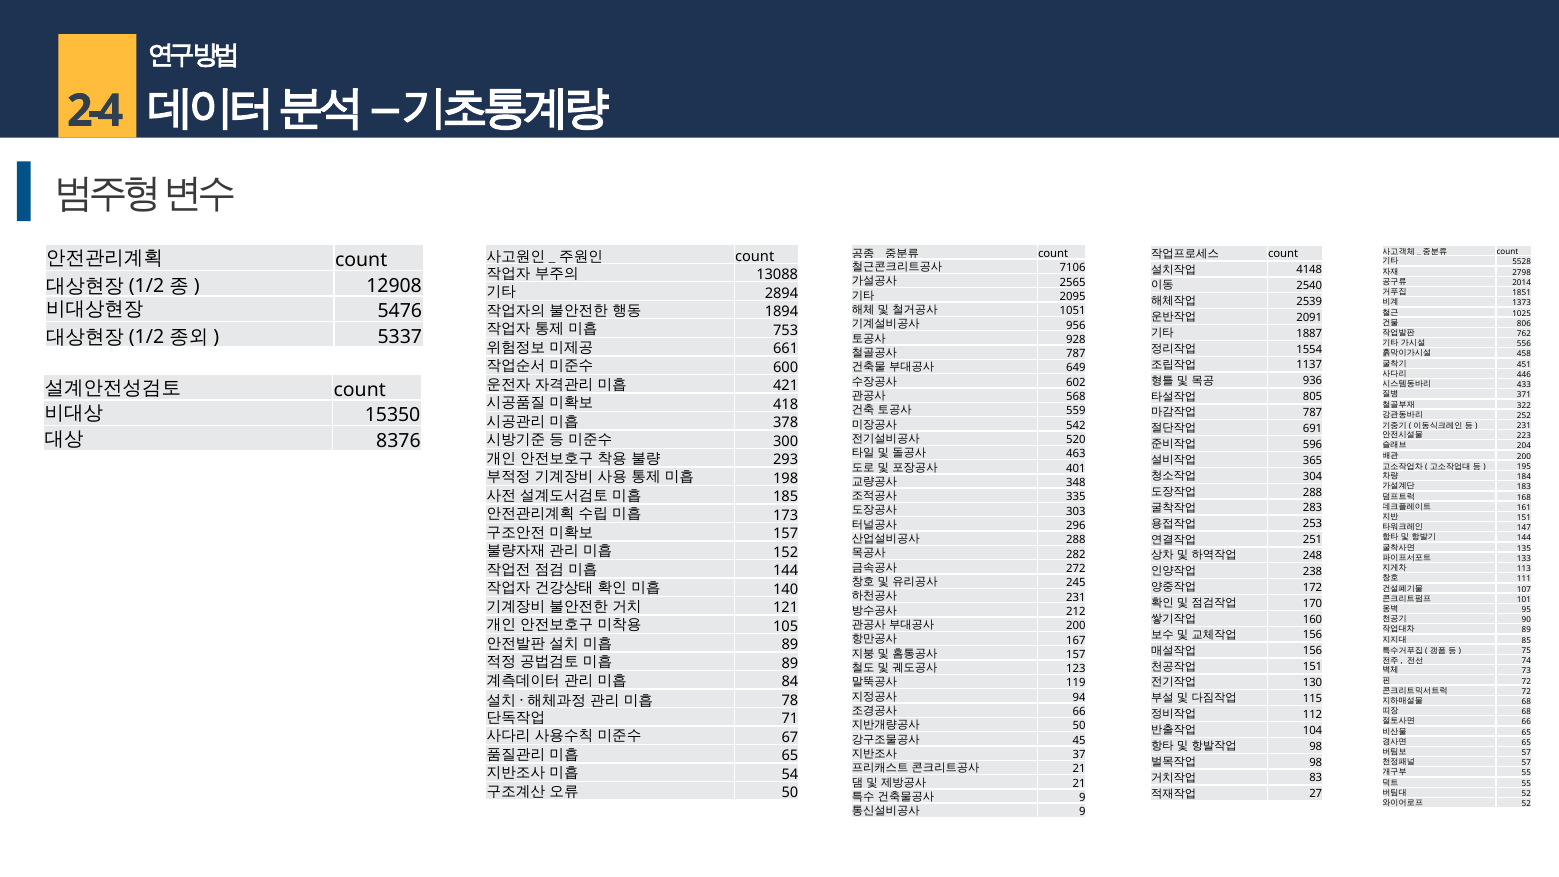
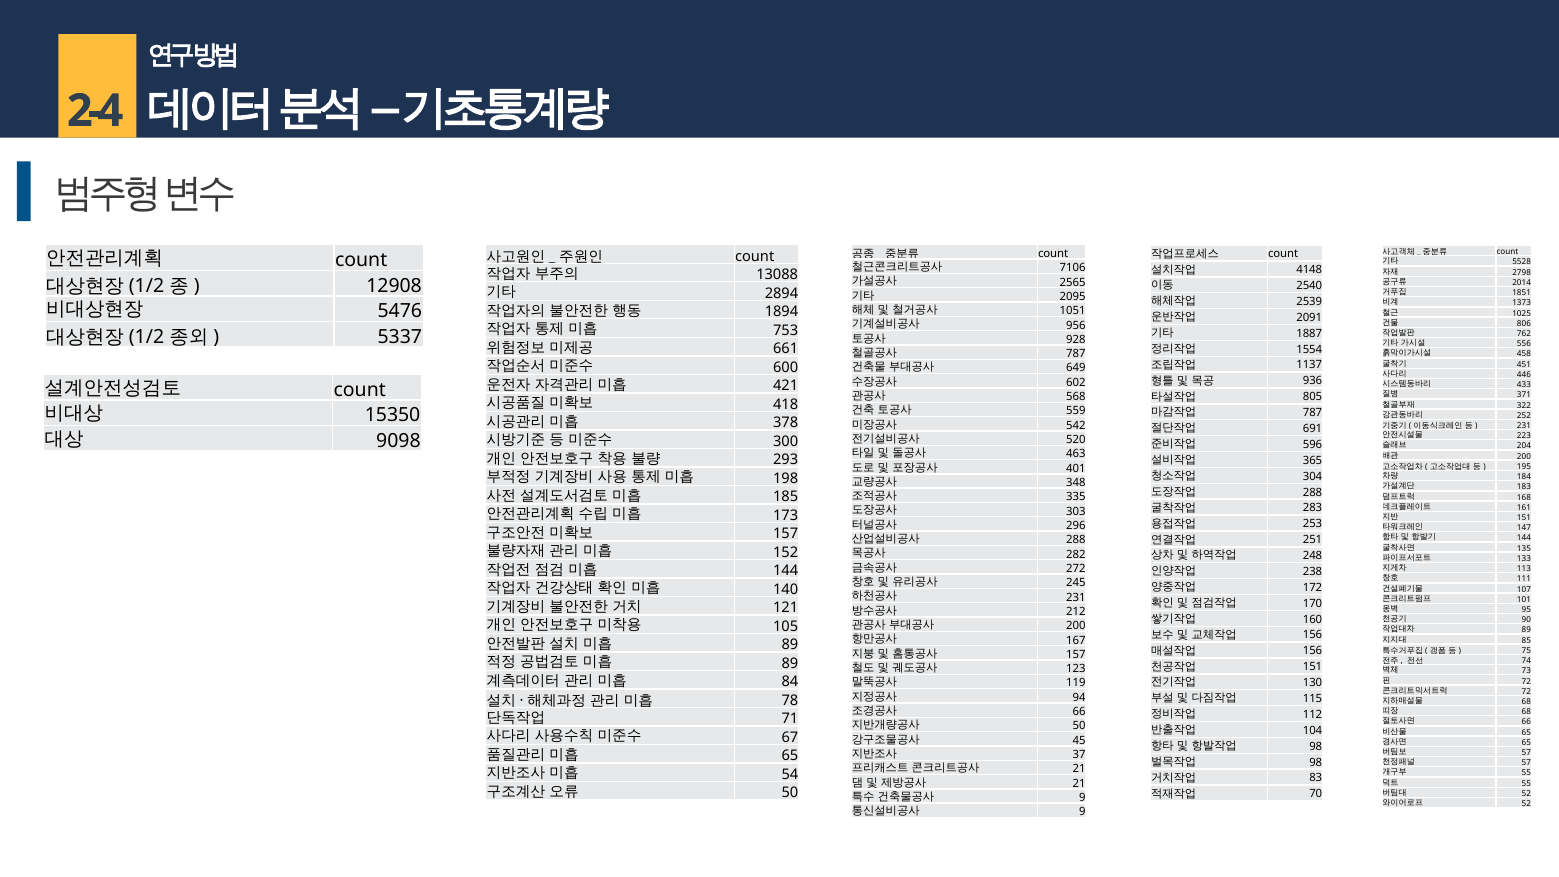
8376: 8376 -> 9098
27: 27 -> 70
